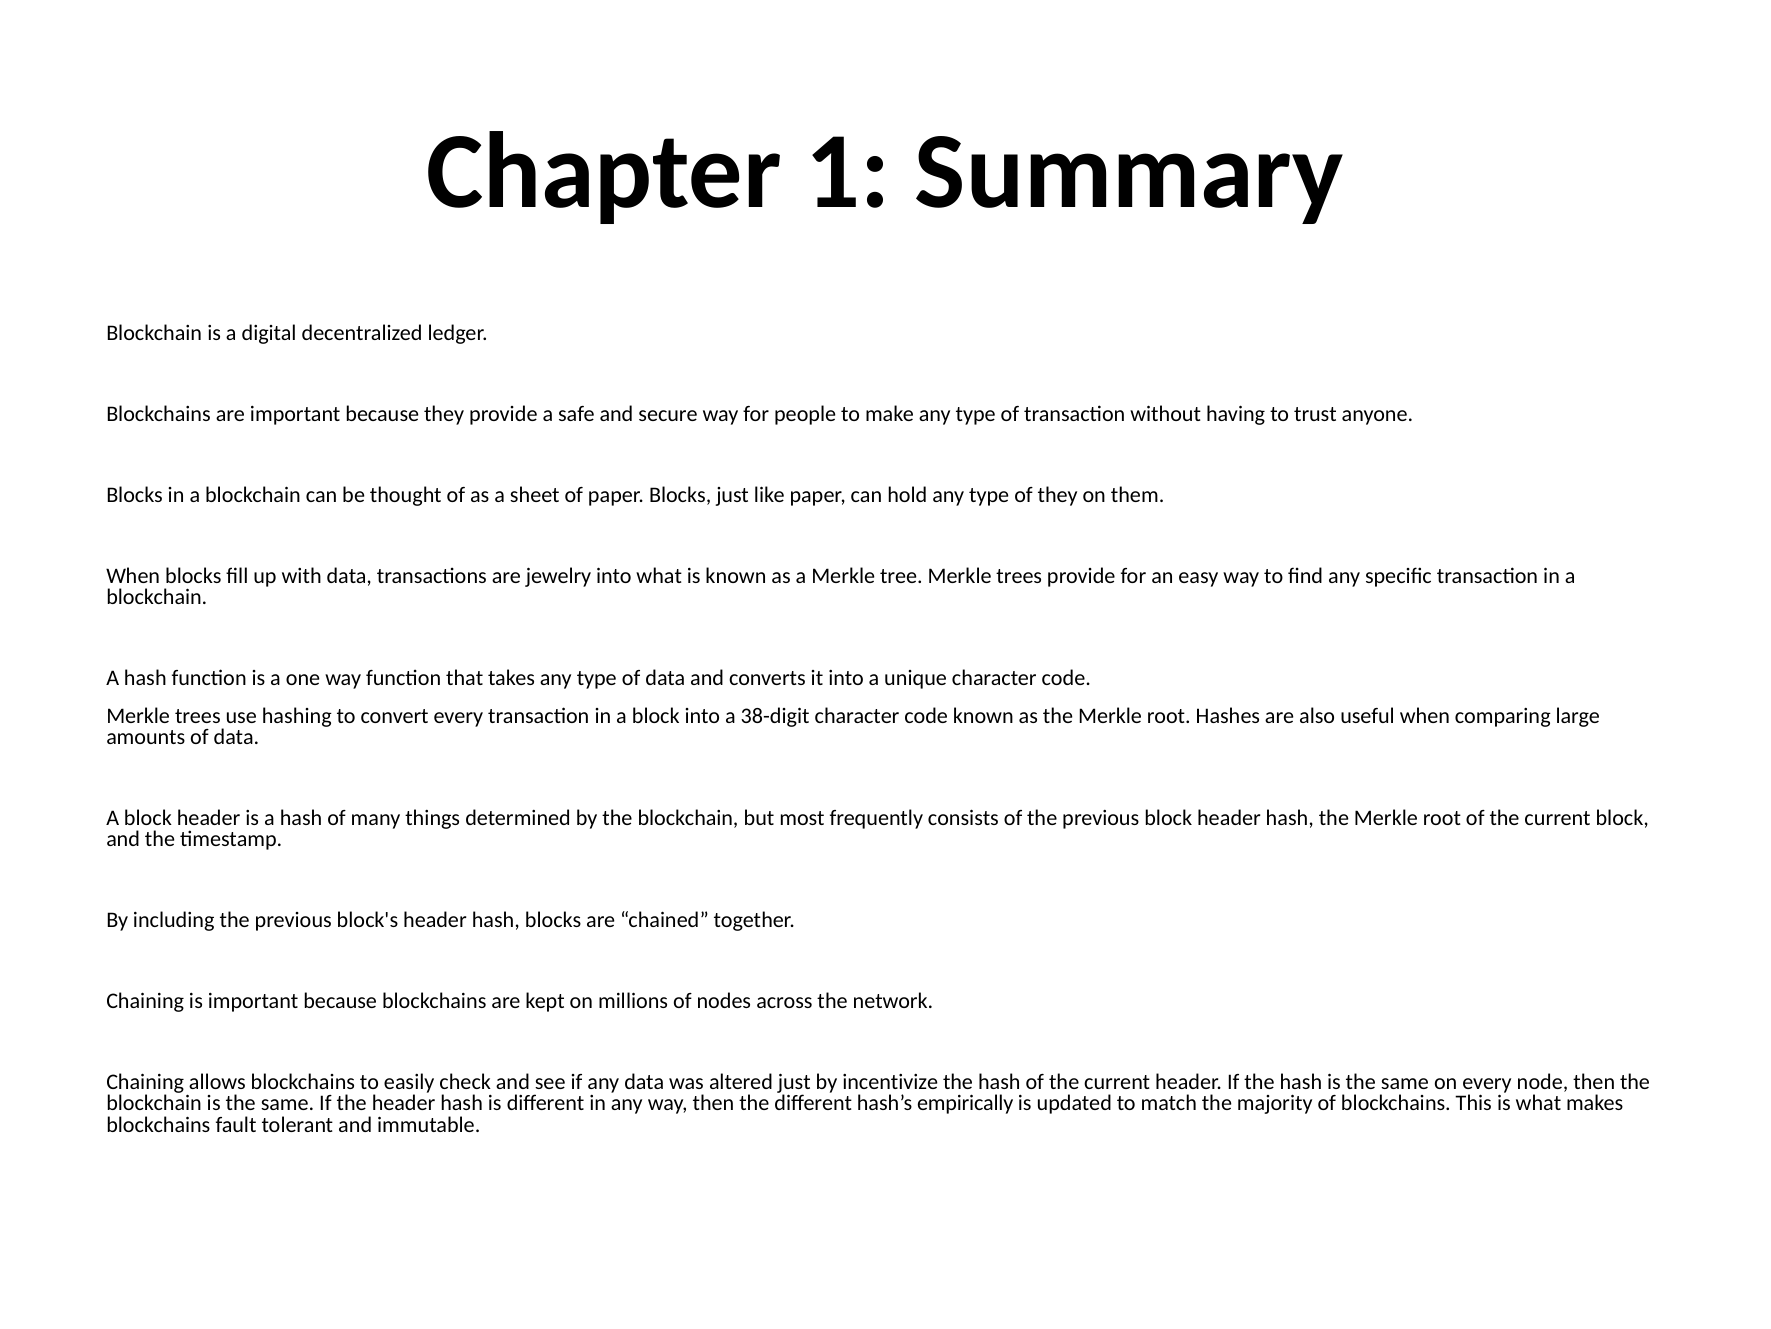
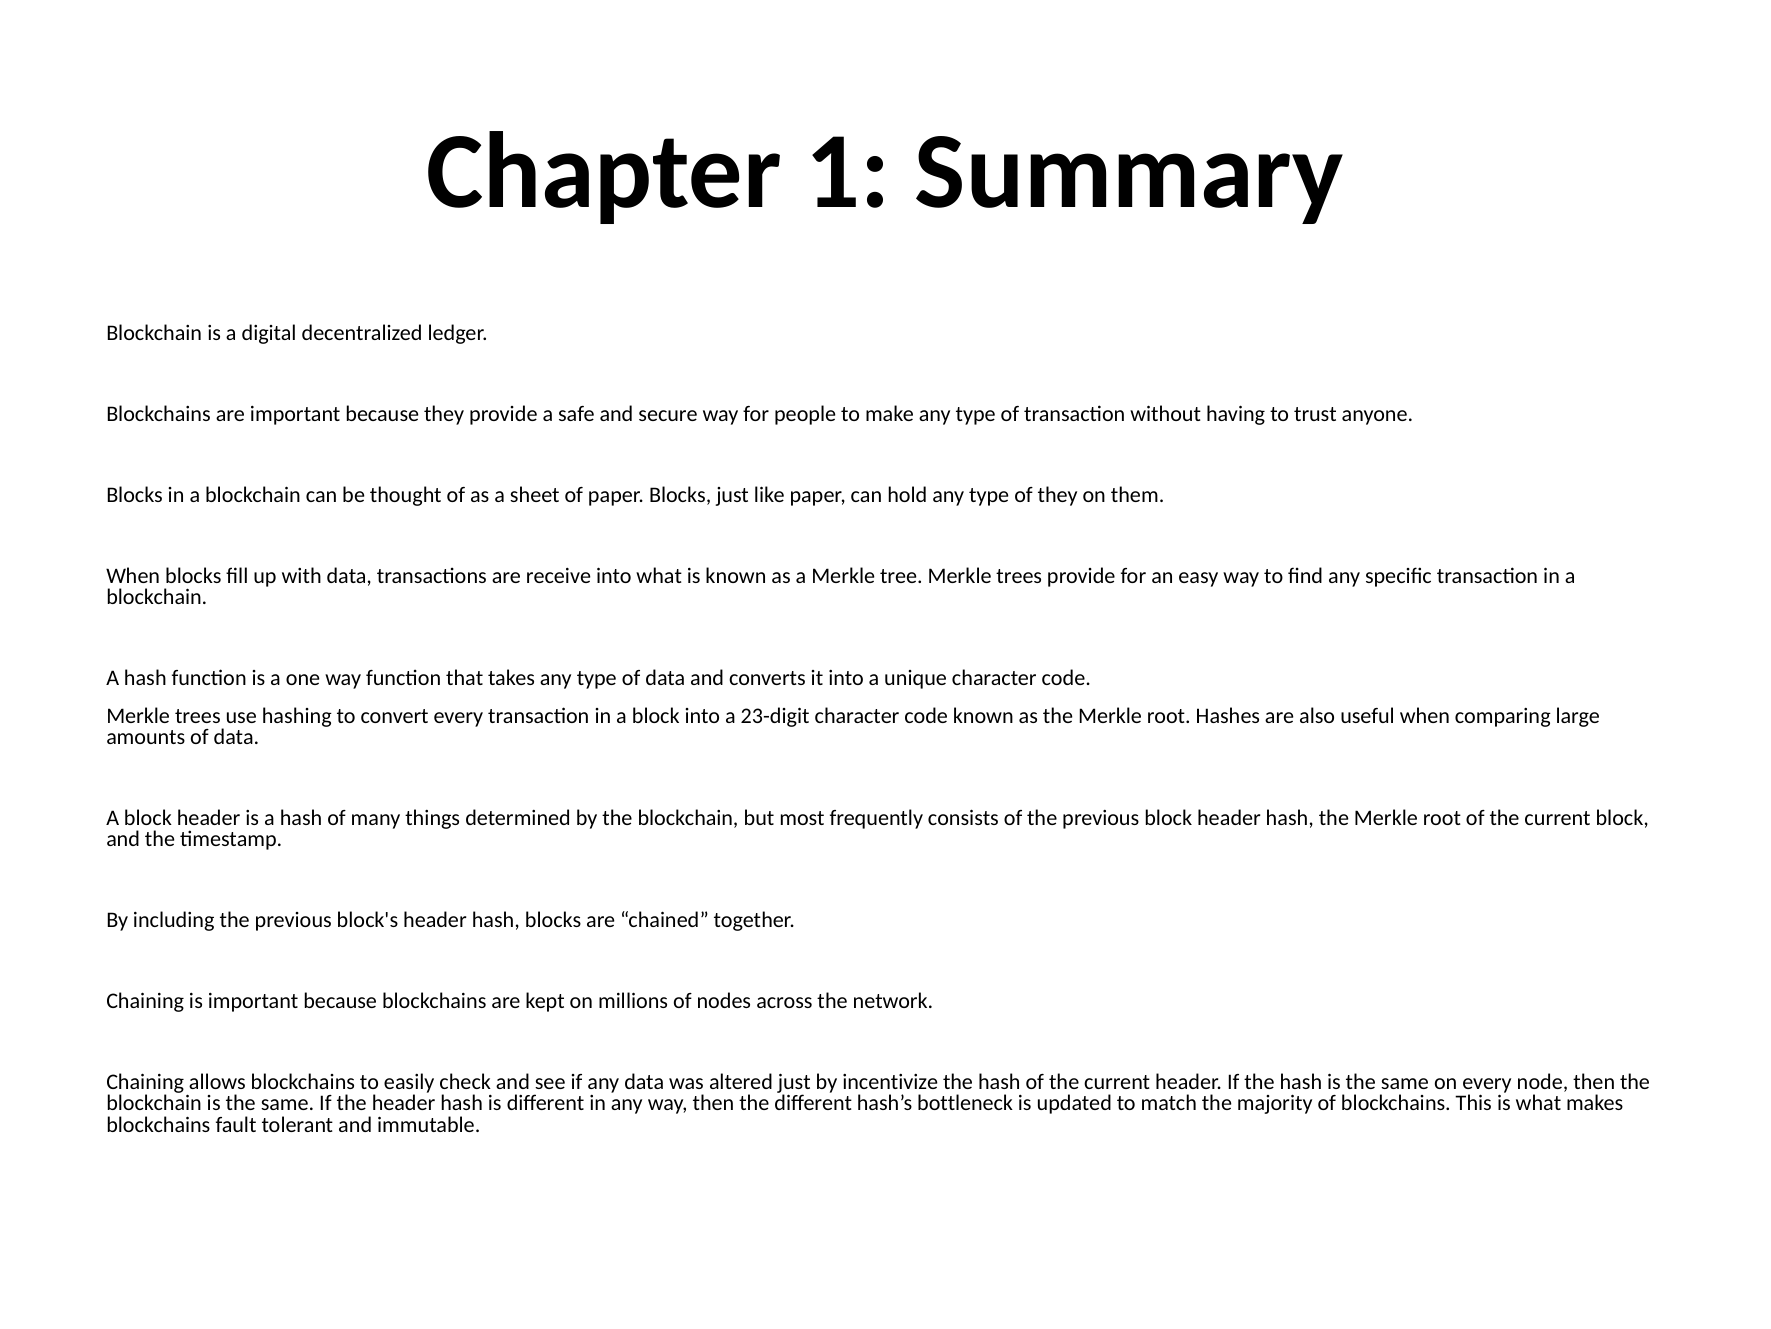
jewelry: jewelry -> receive
38-digit: 38-digit -> 23-digit
empirically: empirically -> bottleneck
